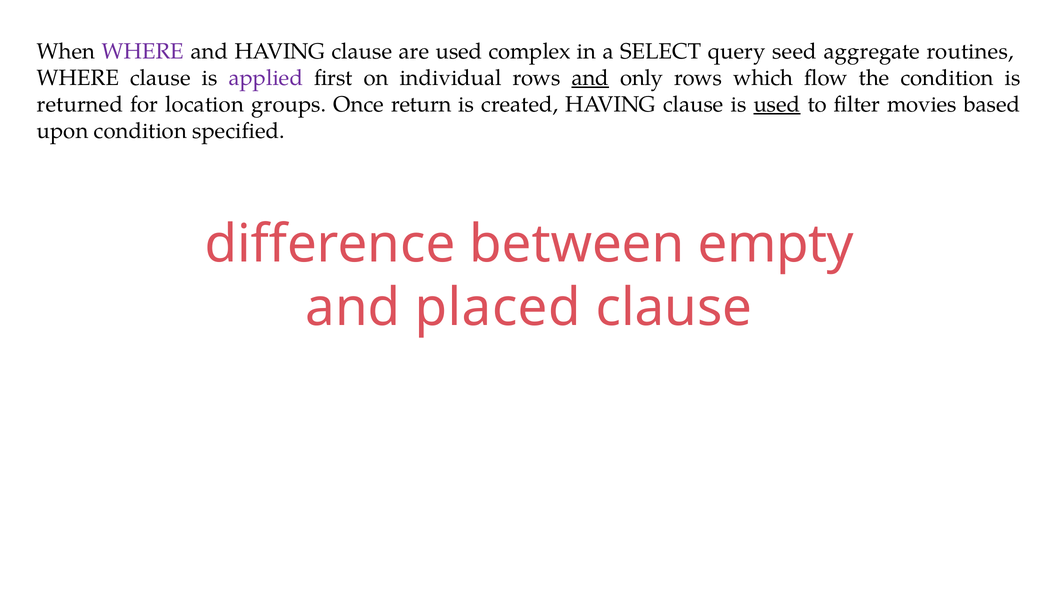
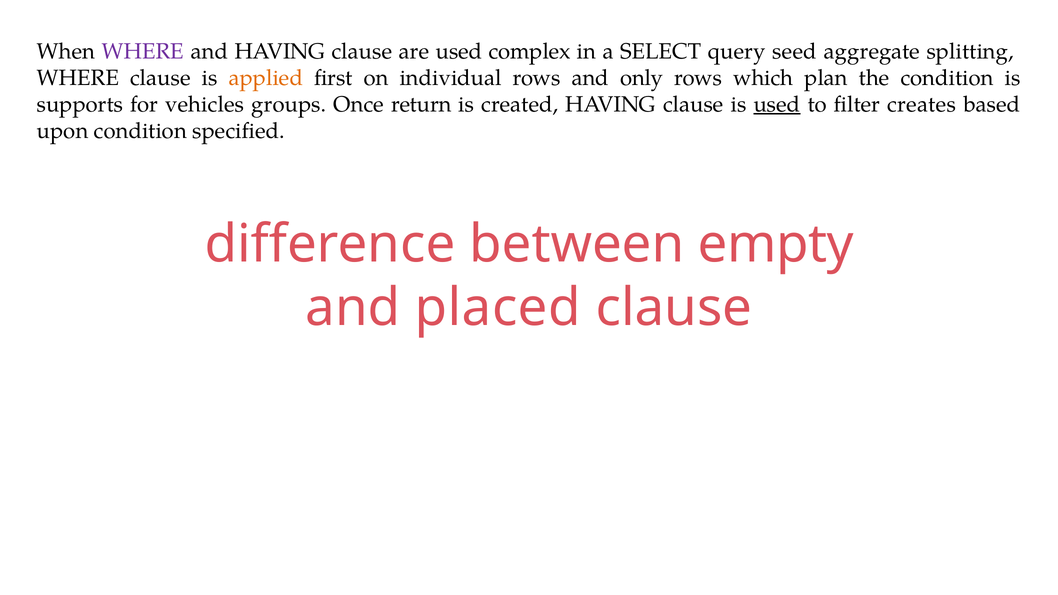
routines: routines -> splitting
applied colour: purple -> orange
and at (590, 78) underline: present -> none
flow: flow -> plan
returned: returned -> supports
location: location -> vehicles
movies: movies -> creates
